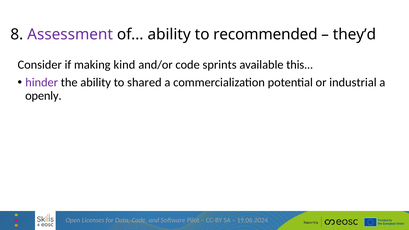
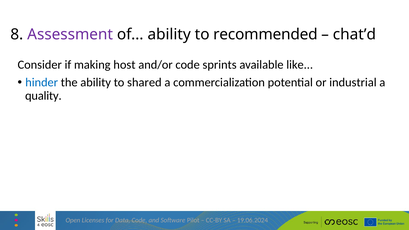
they’d: they’d -> chat’d
kind: kind -> host
this: this -> like
hinder colour: purple -> blue
openly: openly -> quality
